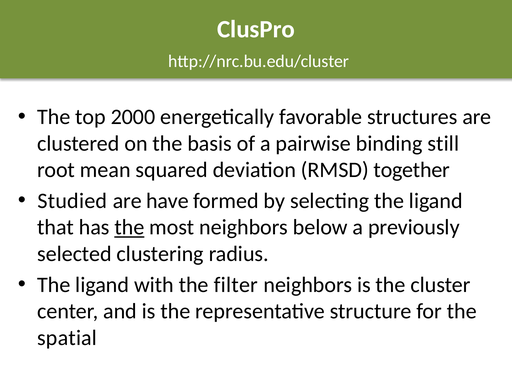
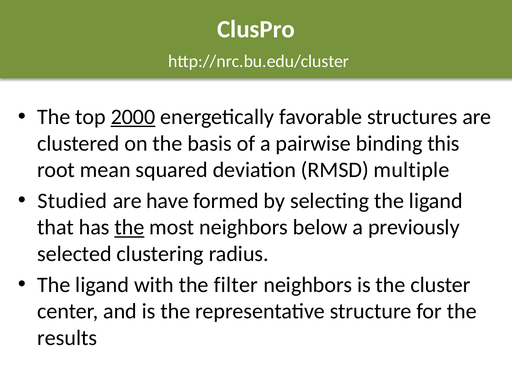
2000 underline: none -> present
still: still -> this
together: together -> multiple
spatial: spatial -> results
